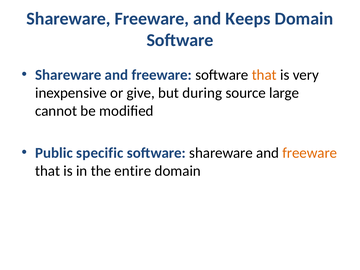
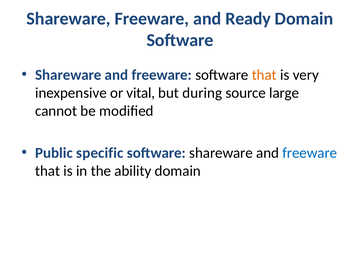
Keeps: Keeps -> Ready
give: give -> vital
freeware at (310, 153) colour: orange -> blue
entire: entire -> ability
